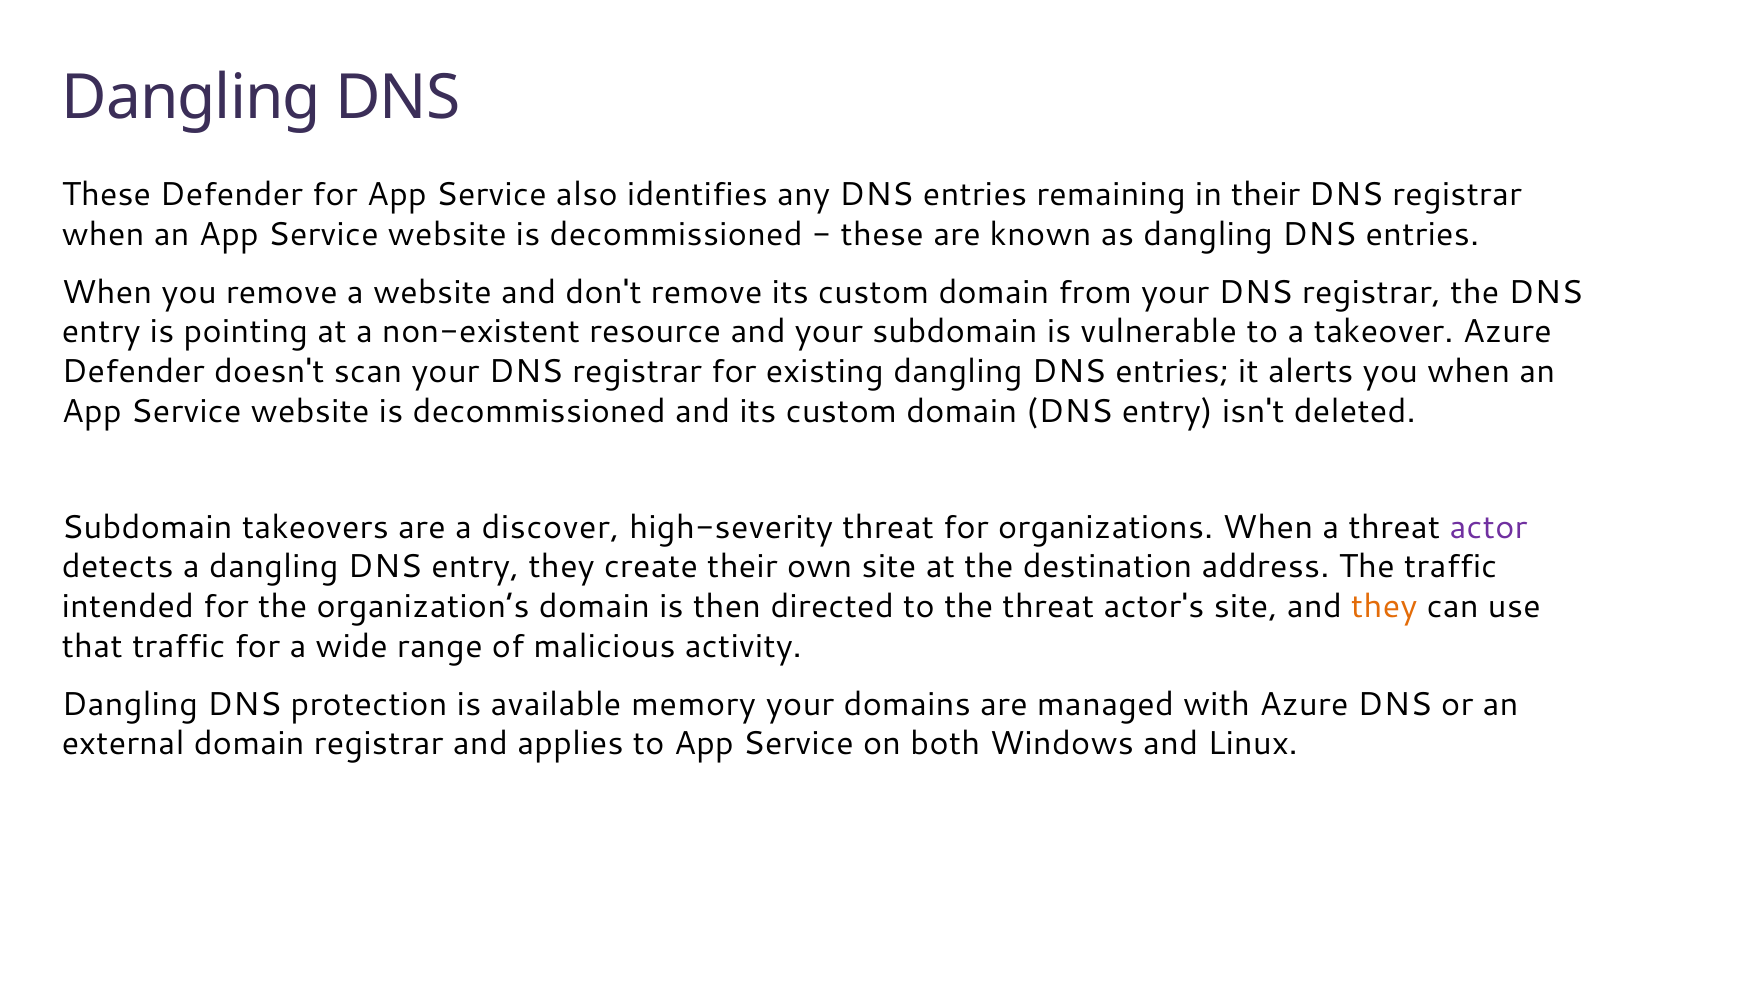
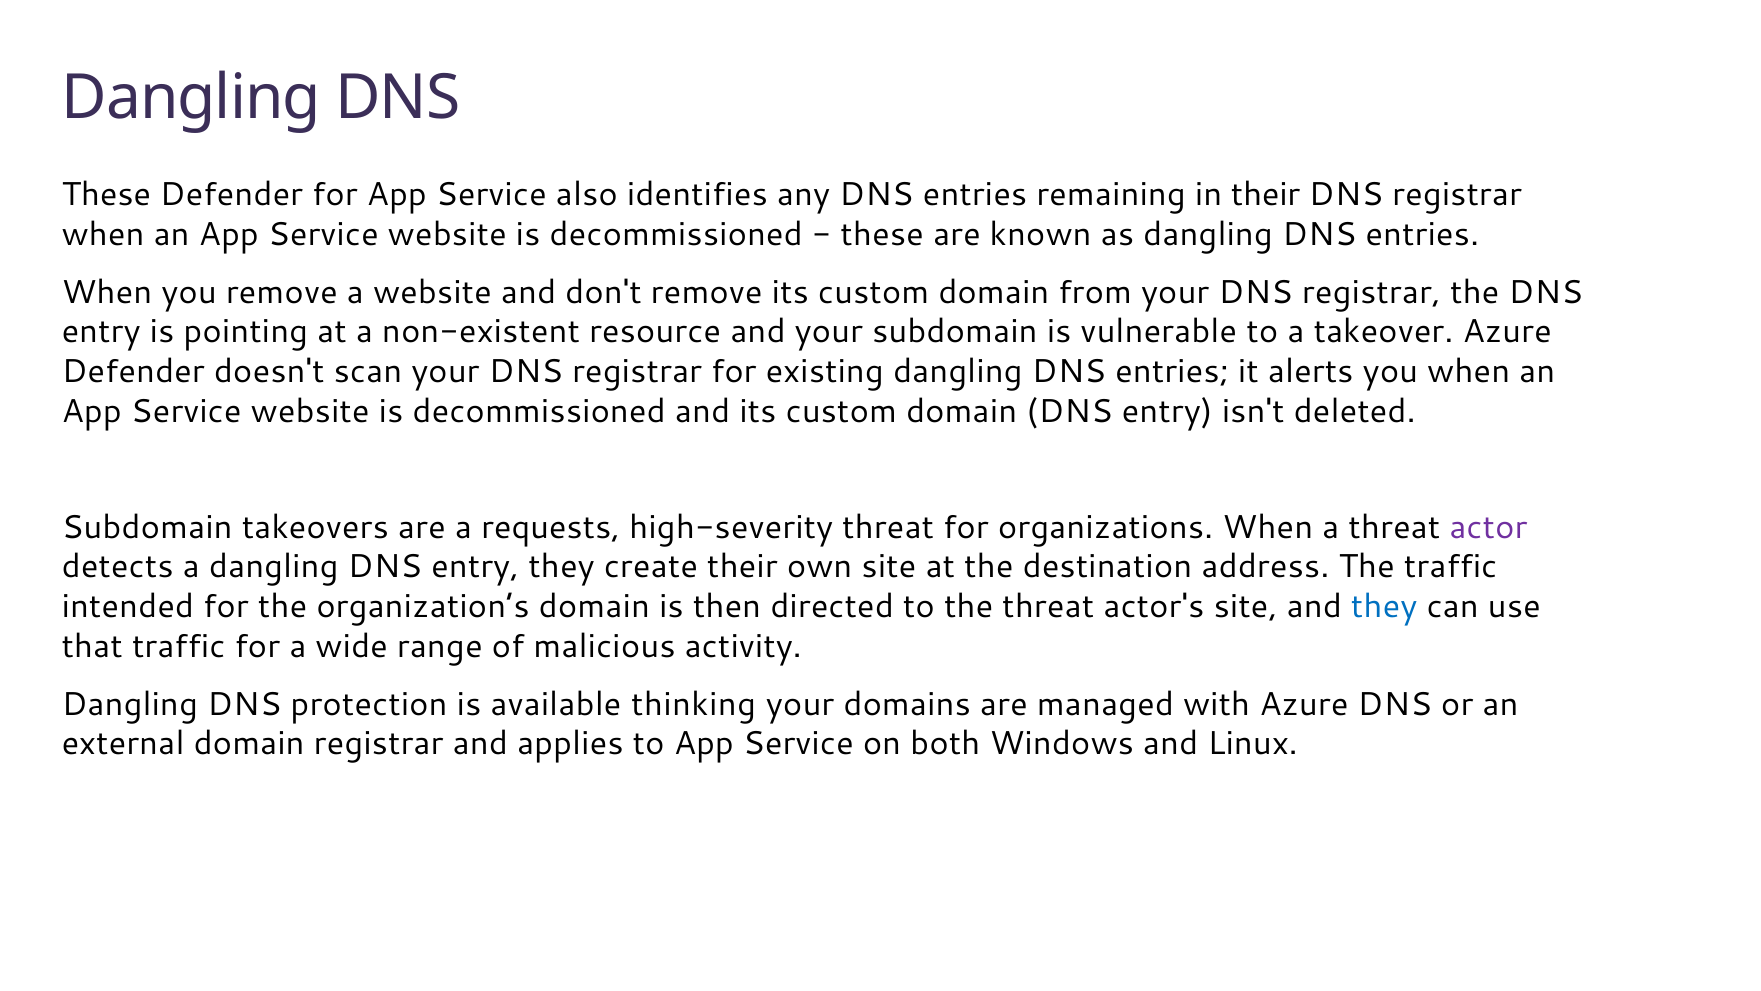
discover: discover -> requests
they at (1384, 606) colour: orange -> blue
memory: memory -> thinking
